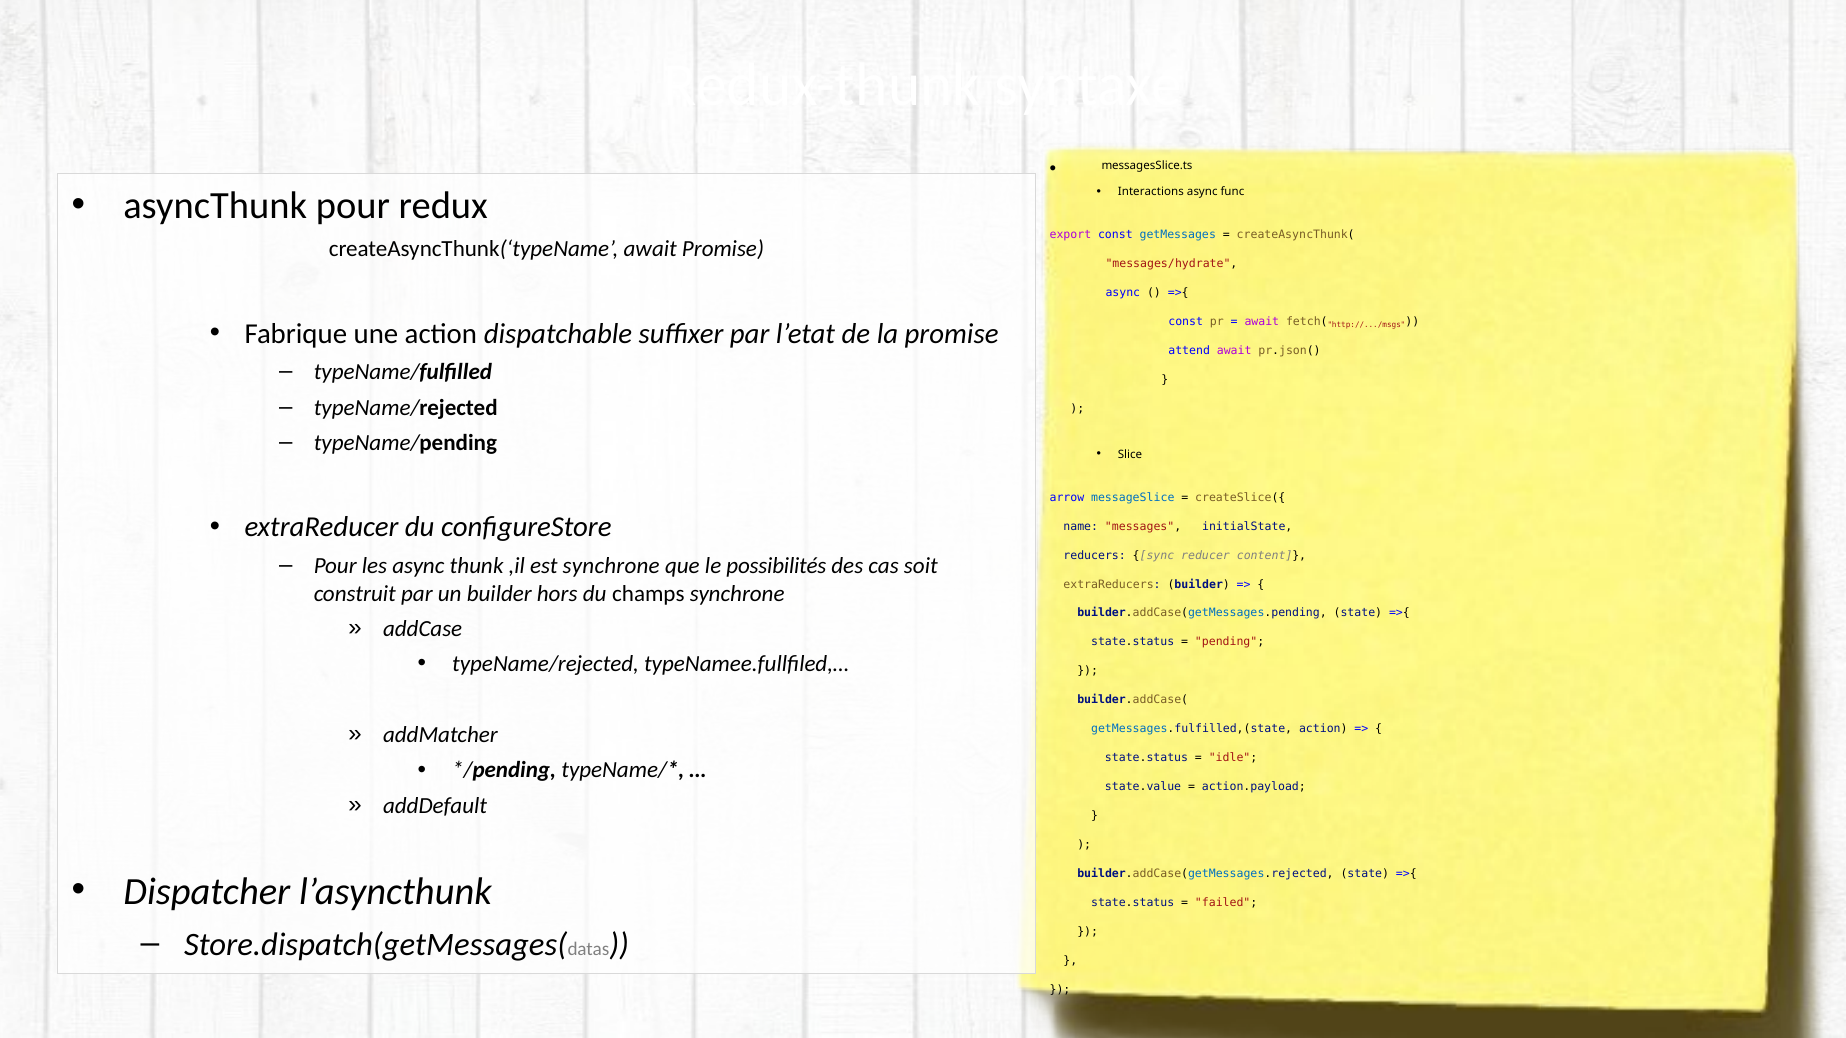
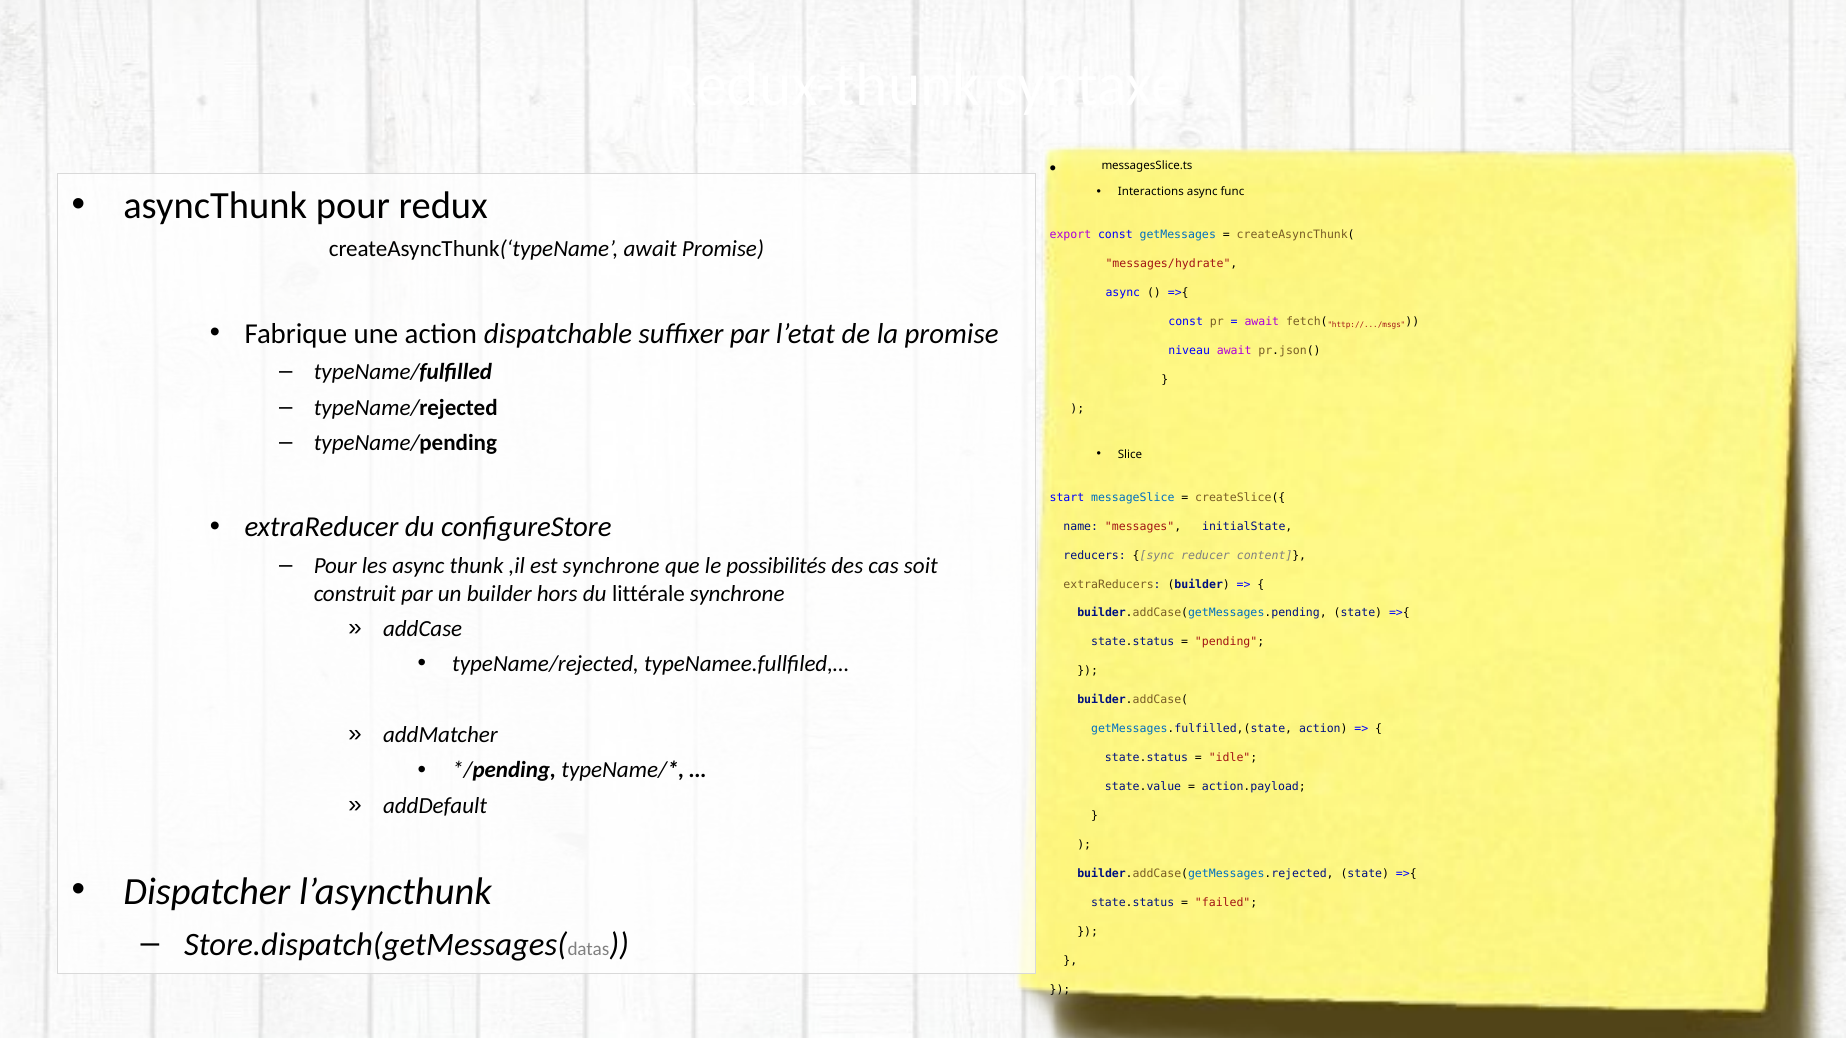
attend: attend -> niveau
arrow: arrow -> start
champs: champs -> littérale
